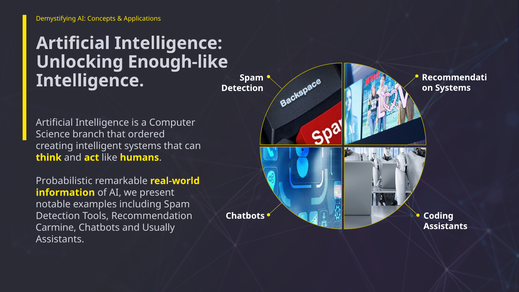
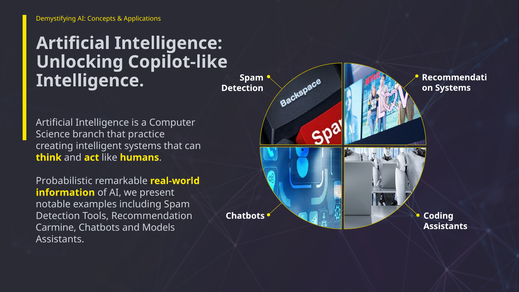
Enough-like: Enough-like -> Copilot-like
ordered: ordered -> practice
Usually: Usually -> Models
